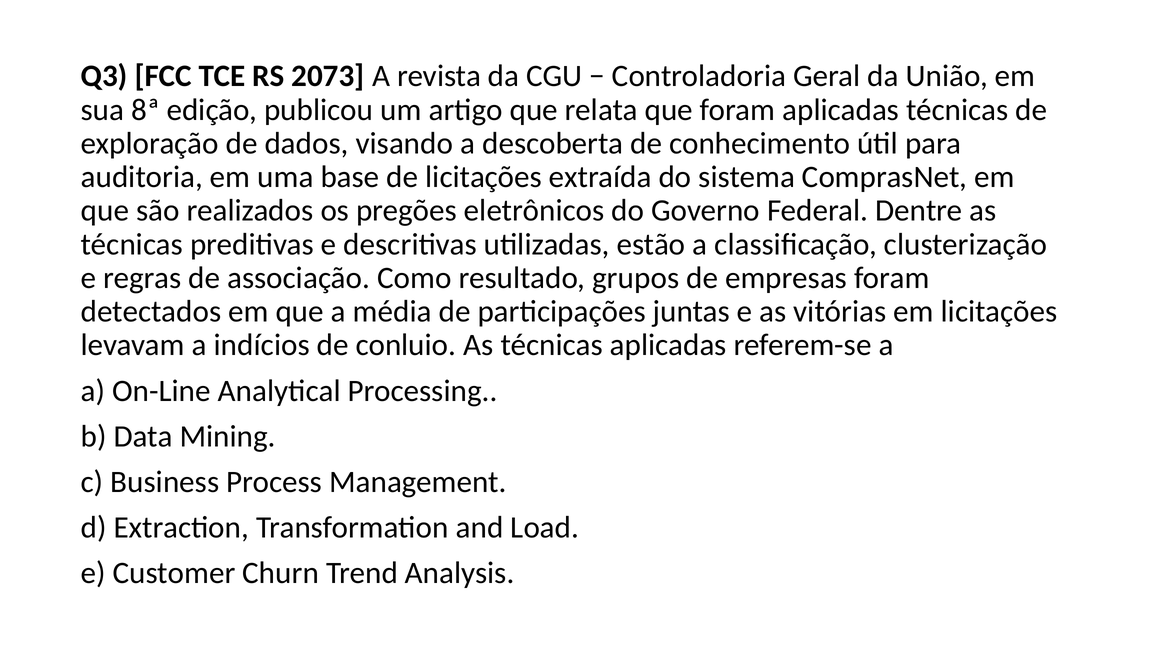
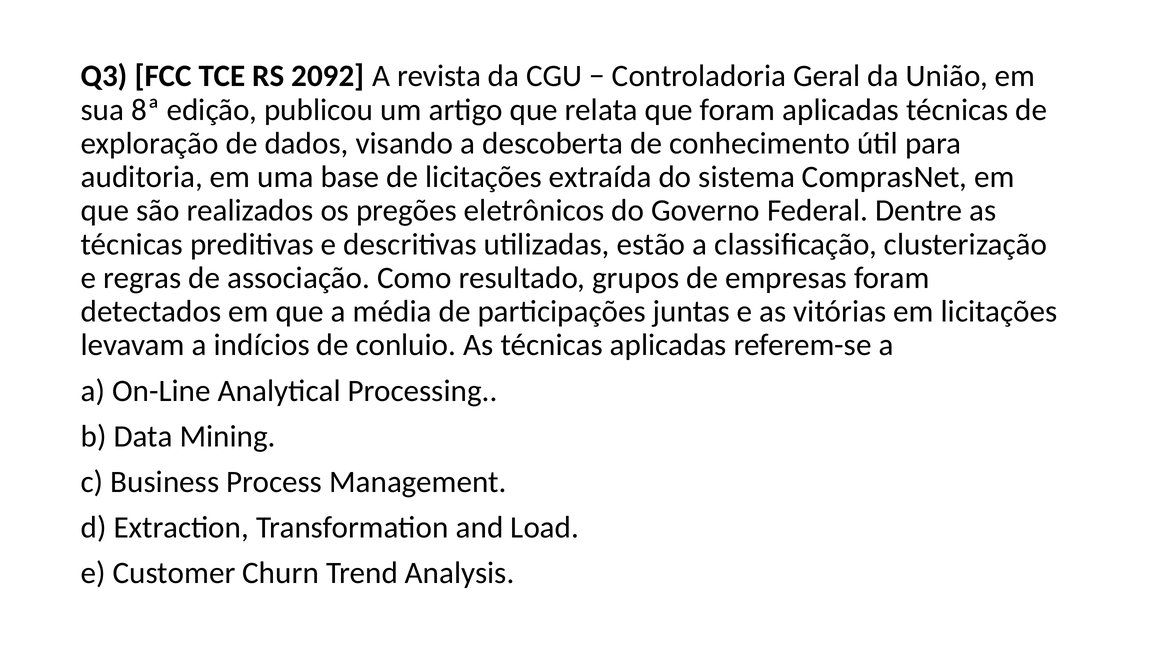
2073: 2073 -> 2092
